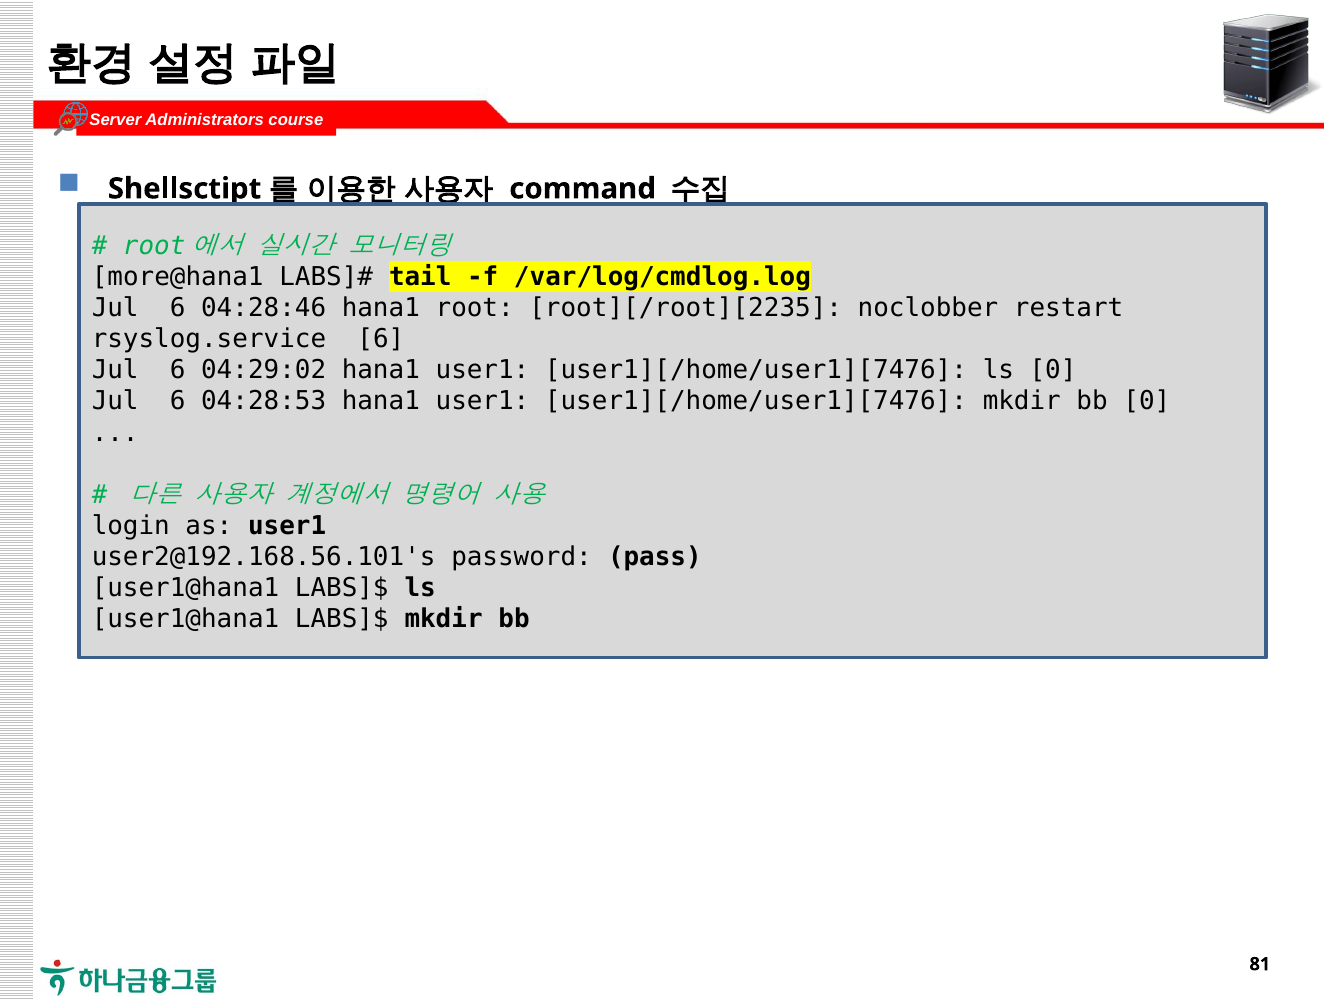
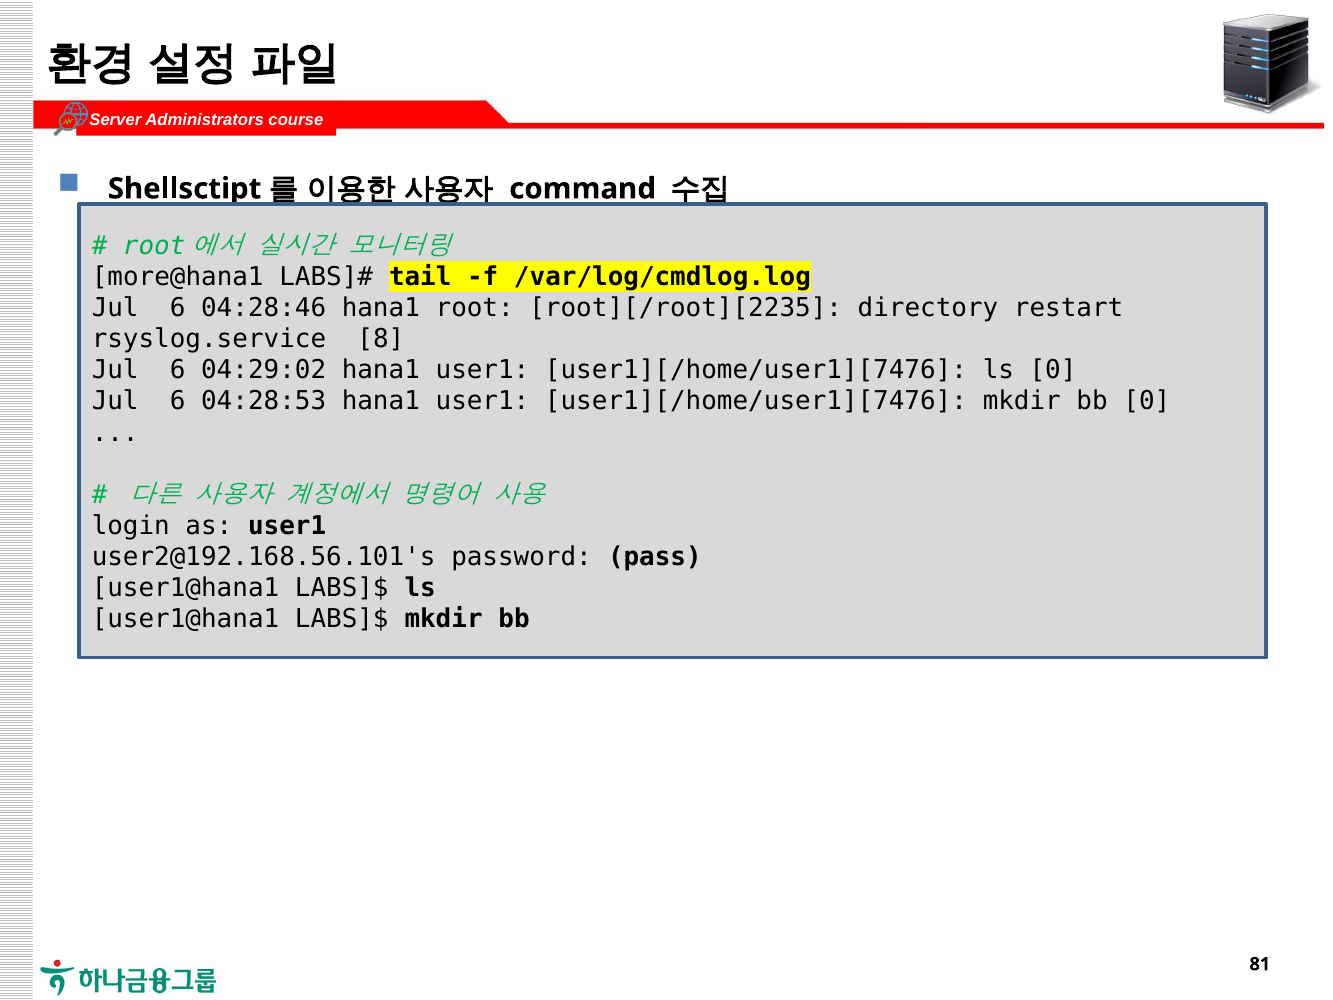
noclobber: noclobber -> directory
rsyslog.service 6: 6 -> 8
